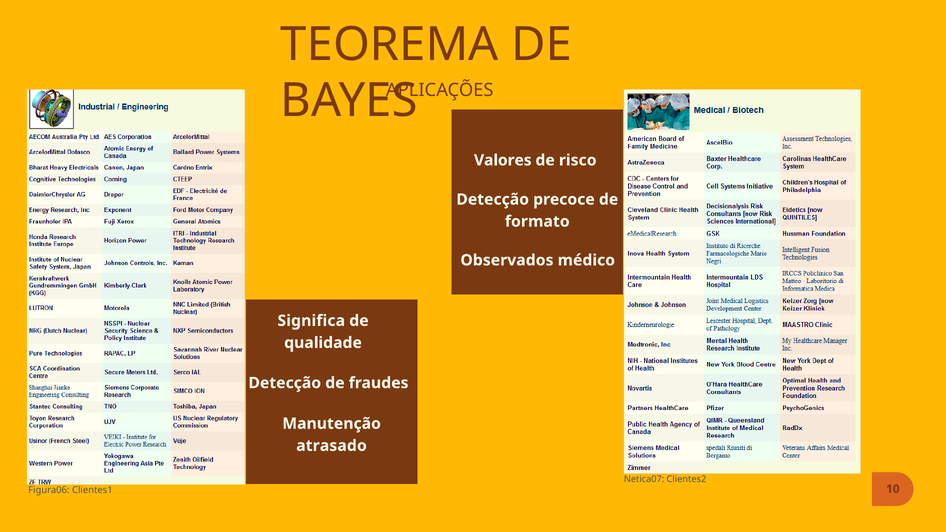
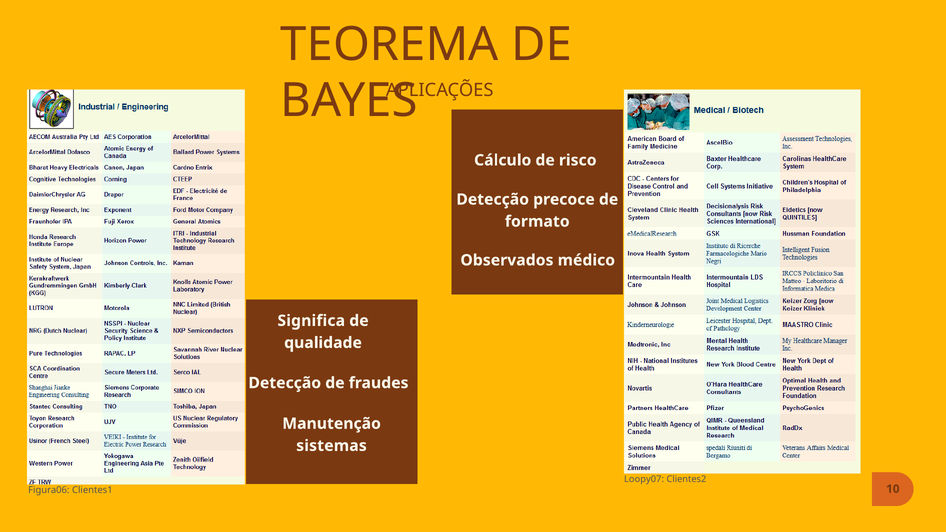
Valores: Valores -> Cálculo
atrasado: atrasado -> sistemas
Netica07: Netica07 -> Loopy07
